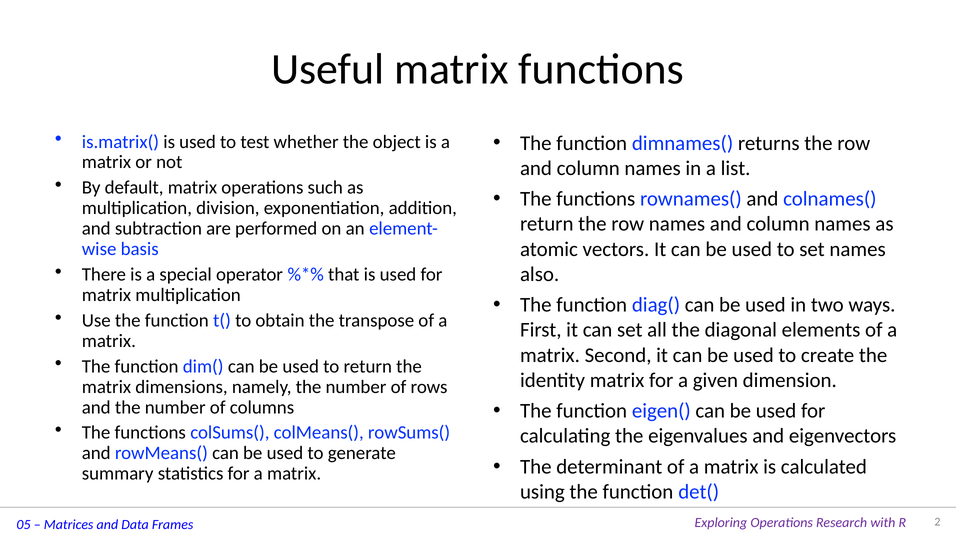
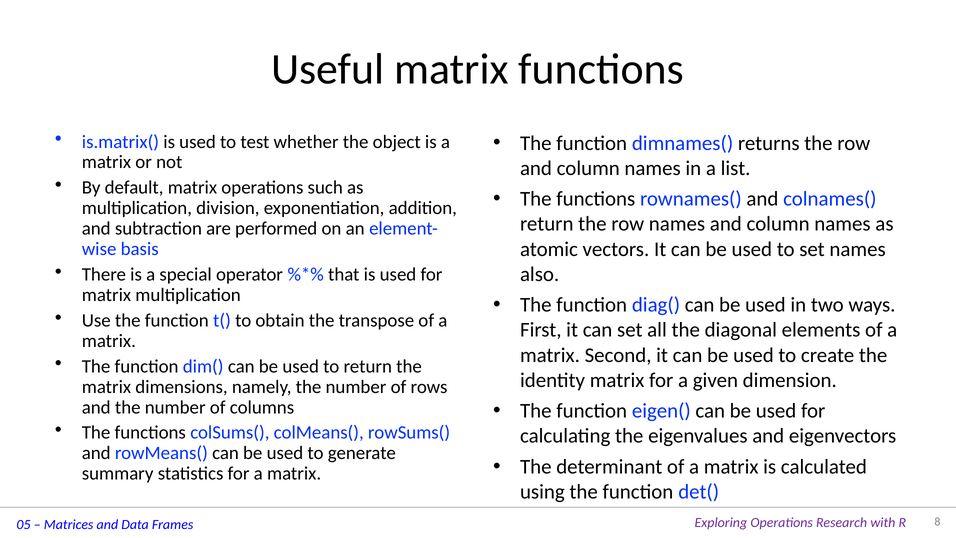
2: 2 -> 8
